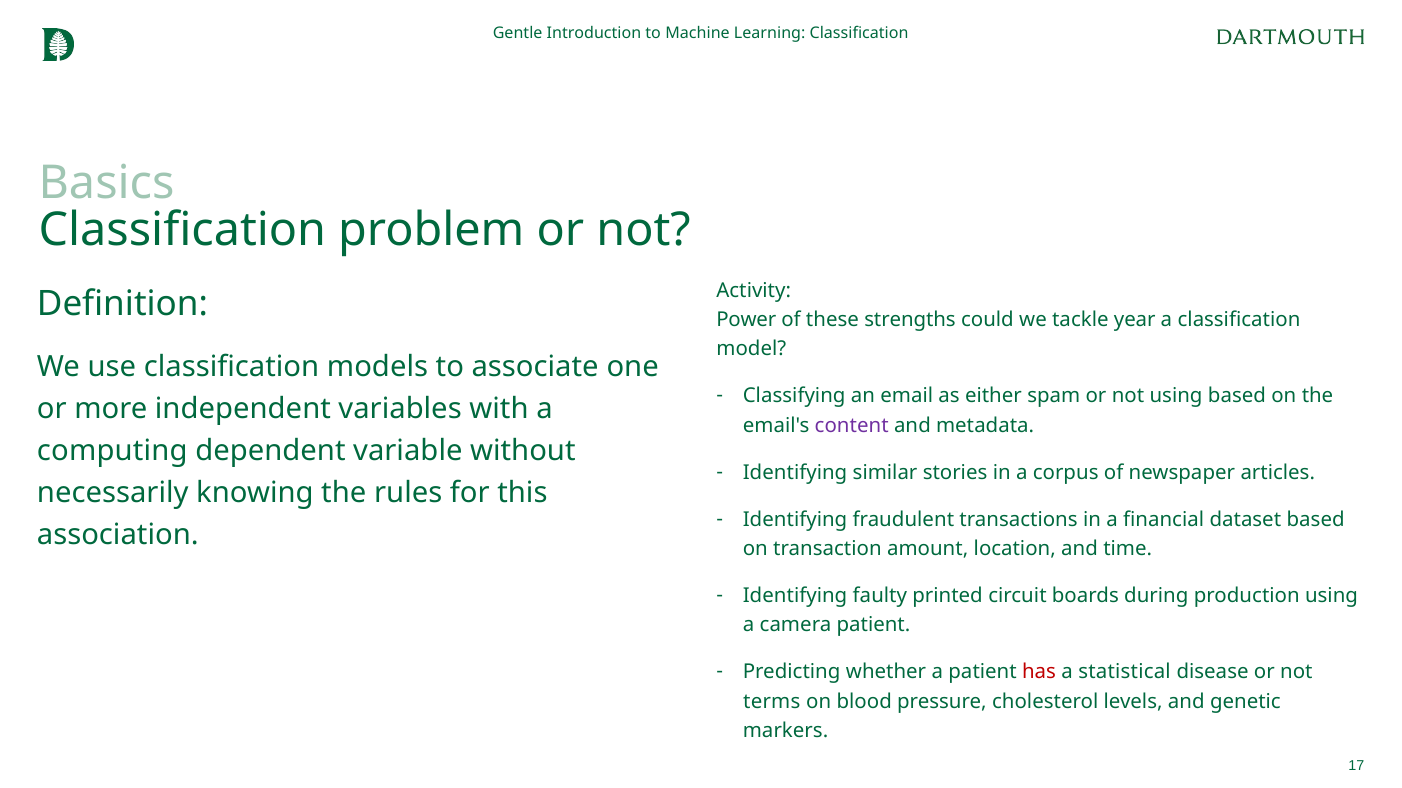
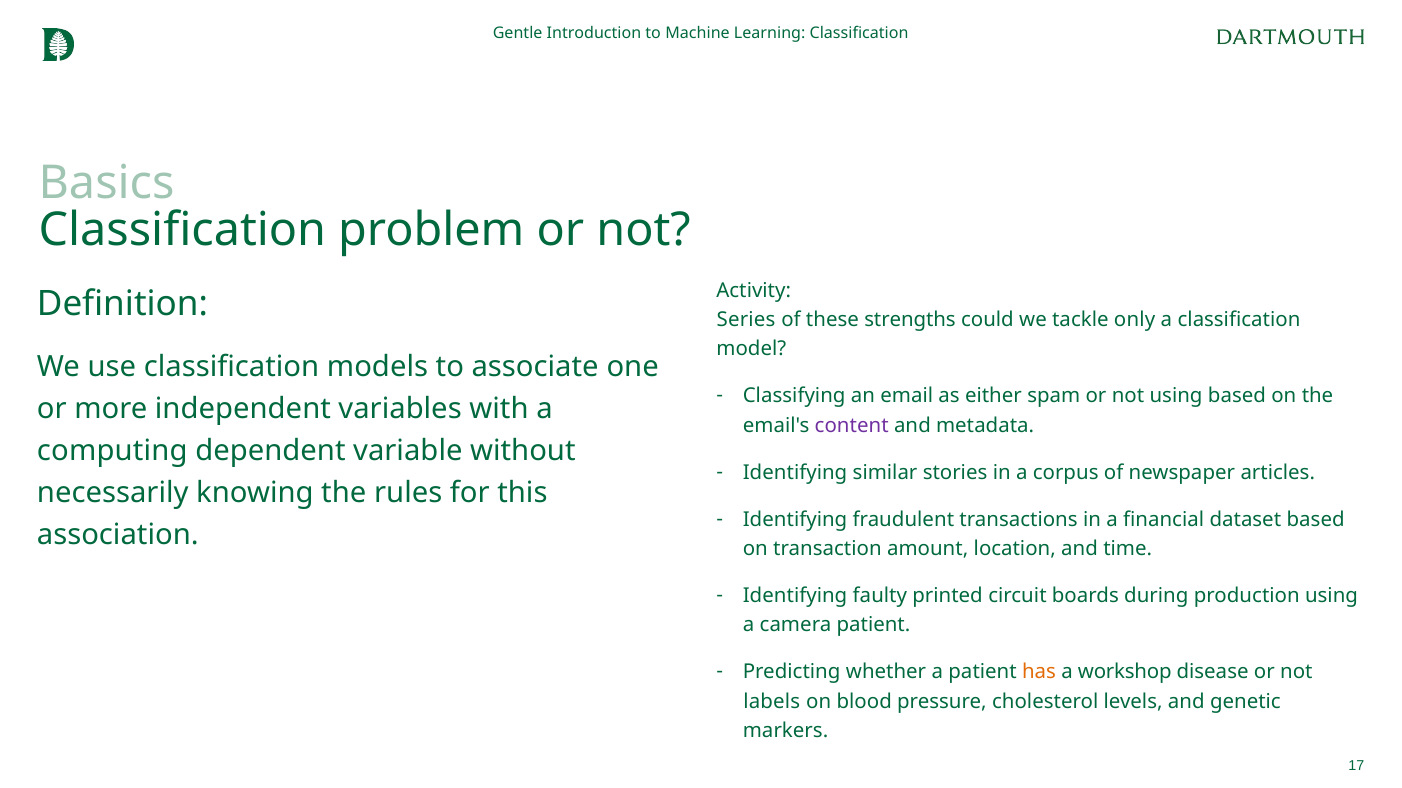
Power: Power -> Series
year: year -> only
has colour: red -> orange
statistical: statistical -> workshop
terms: terms -> labels
